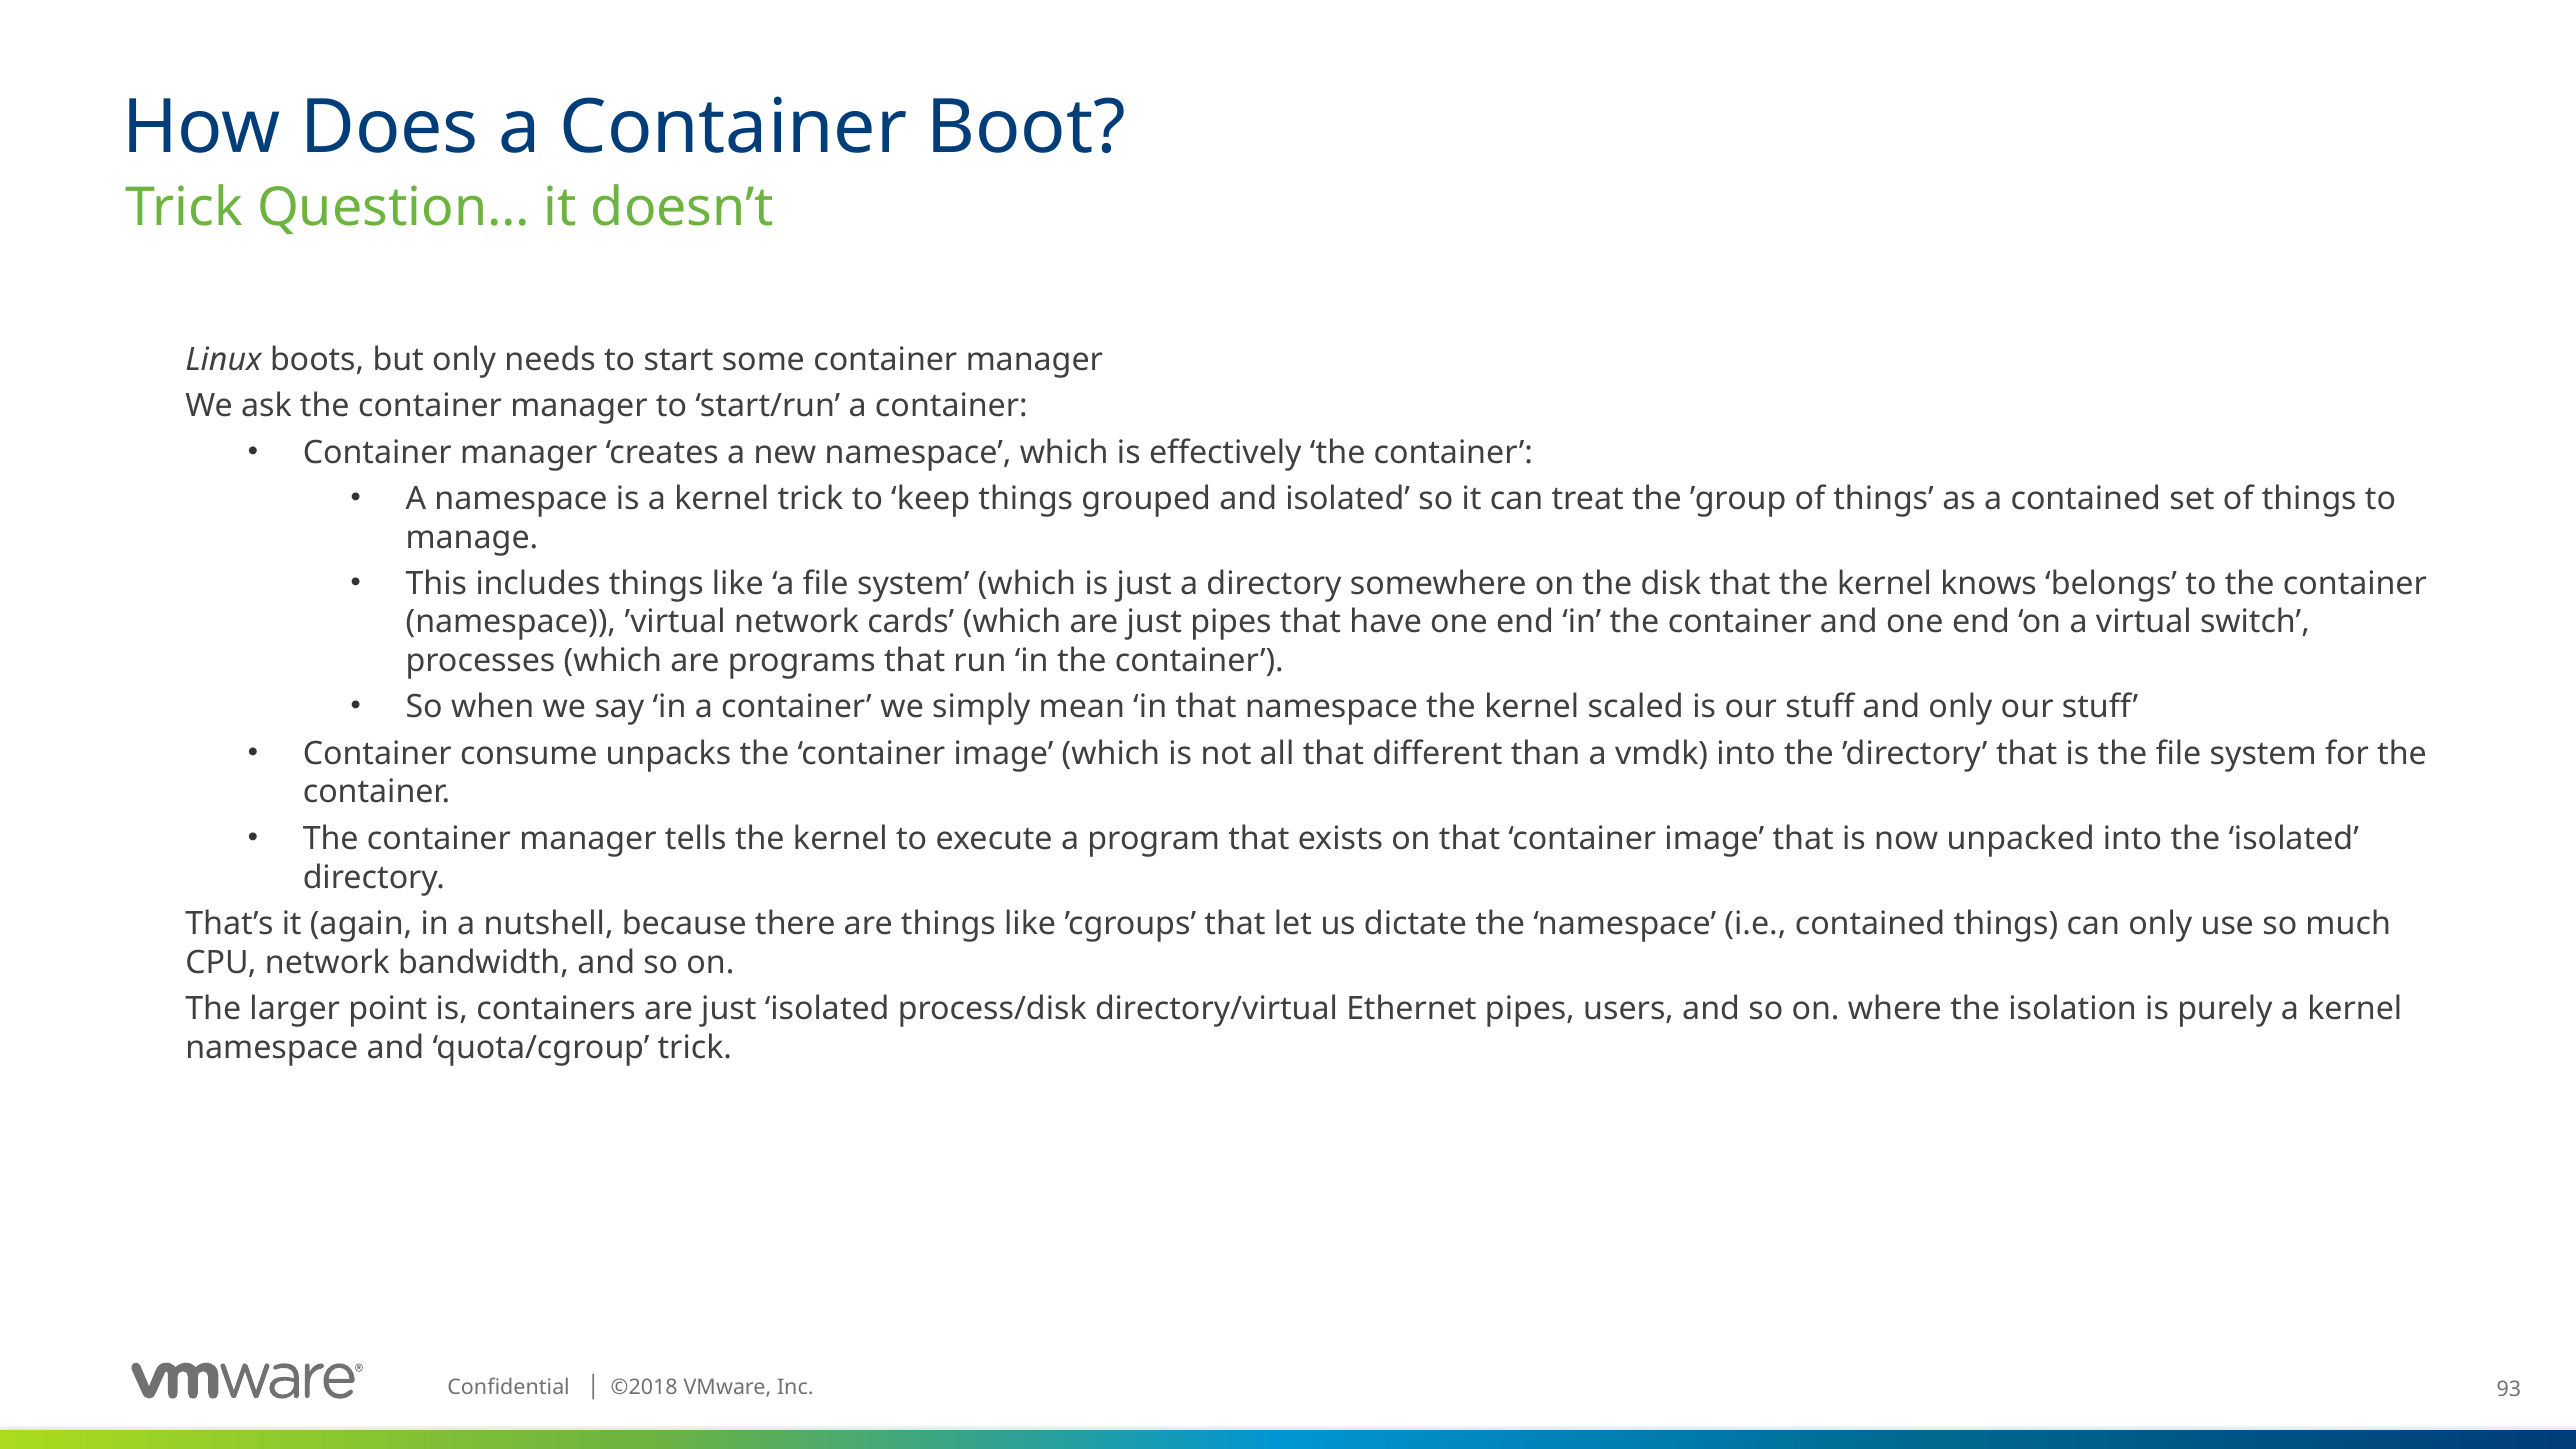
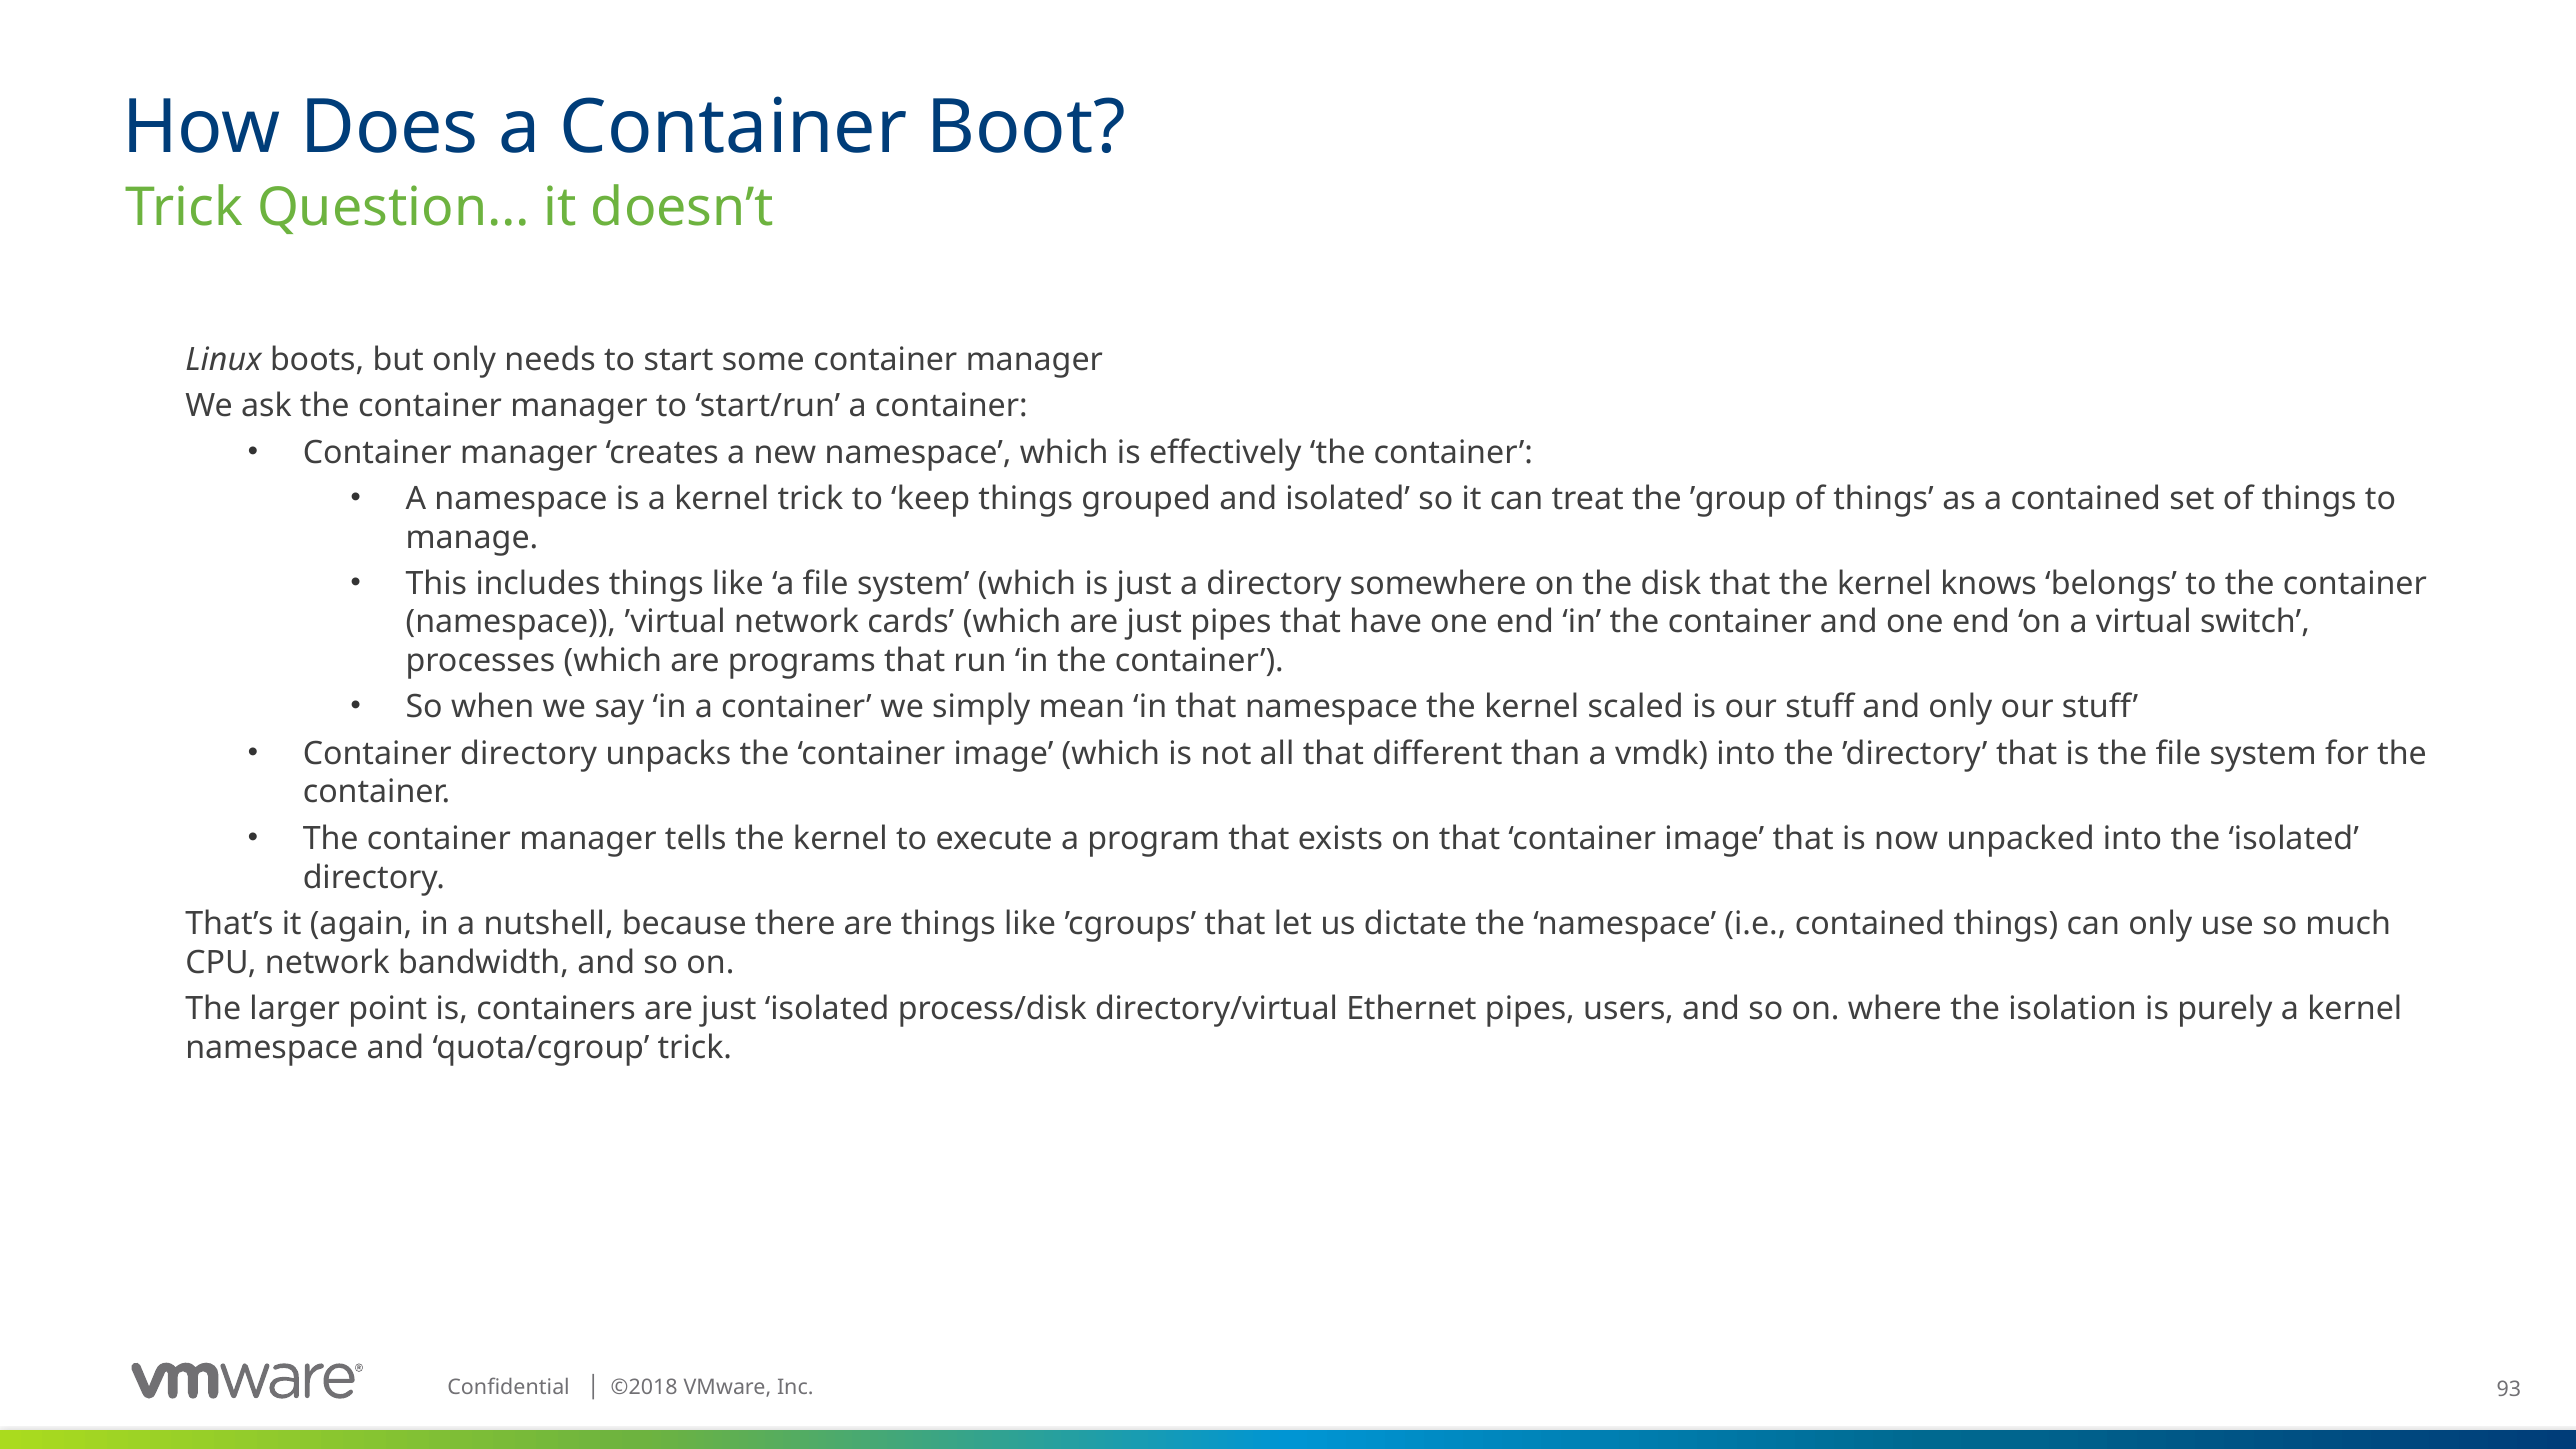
Container consume: consume -> directory
